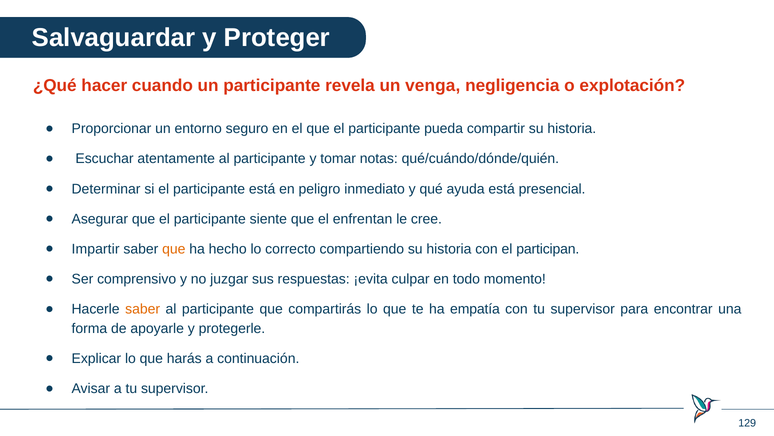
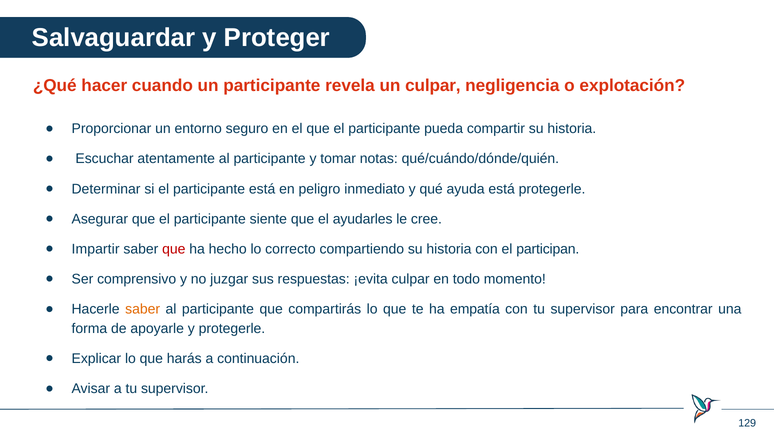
un venga: venga -> culpar
está presencial: presencial -> protegerle
enfrentan: enfrentan -> ayudarles
que at (174, 249) colour: orange -> red
